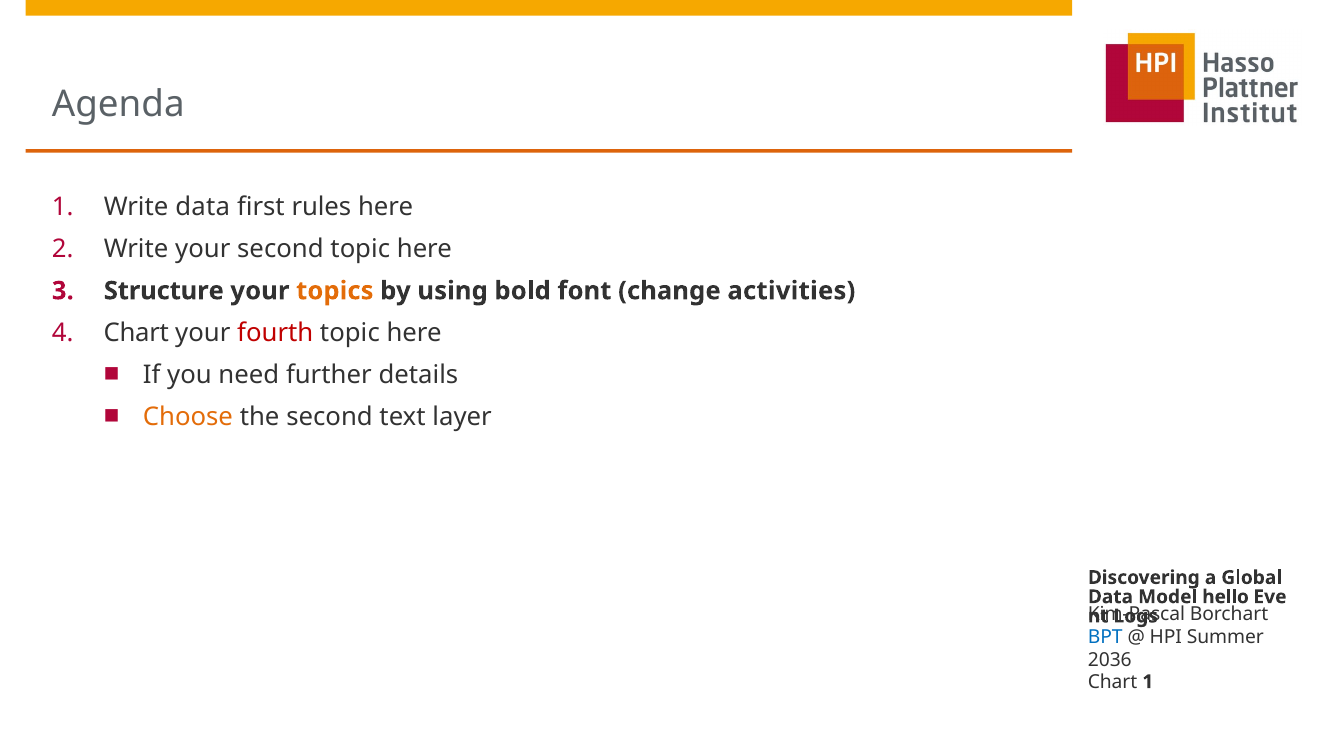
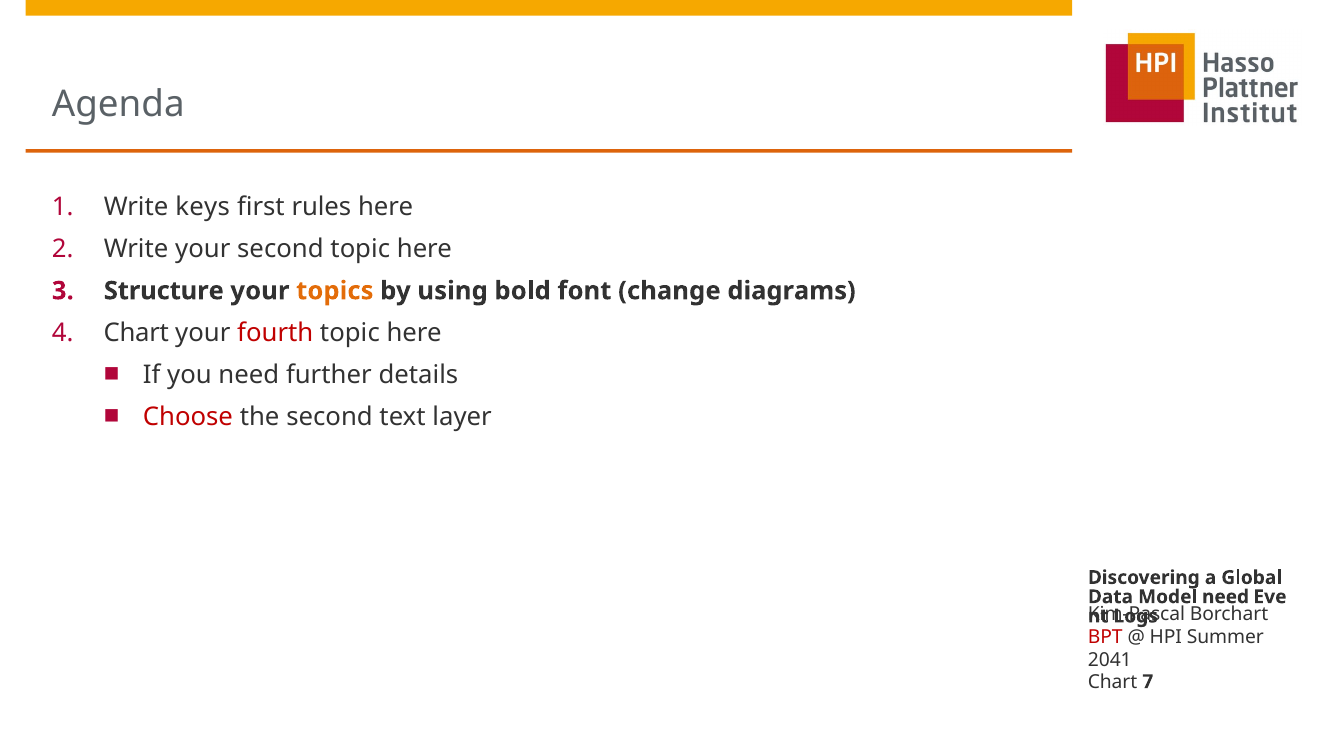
Write data: data -> keys
activities: activities -> diagrams
Choose colour: orange -> red
Model hello: hello -> need
BPT colour: blue -> red
2036: 2036 -> 2041
Chart 1: 1 -> 7
